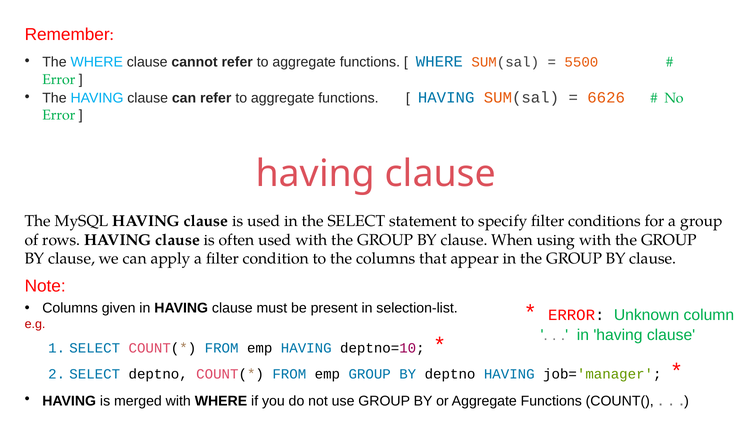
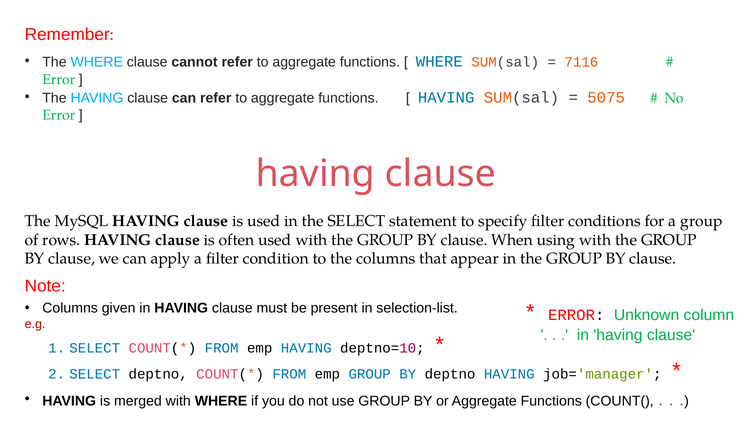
5500: 5500 -> 7116
6626: 6626 -> 5075
